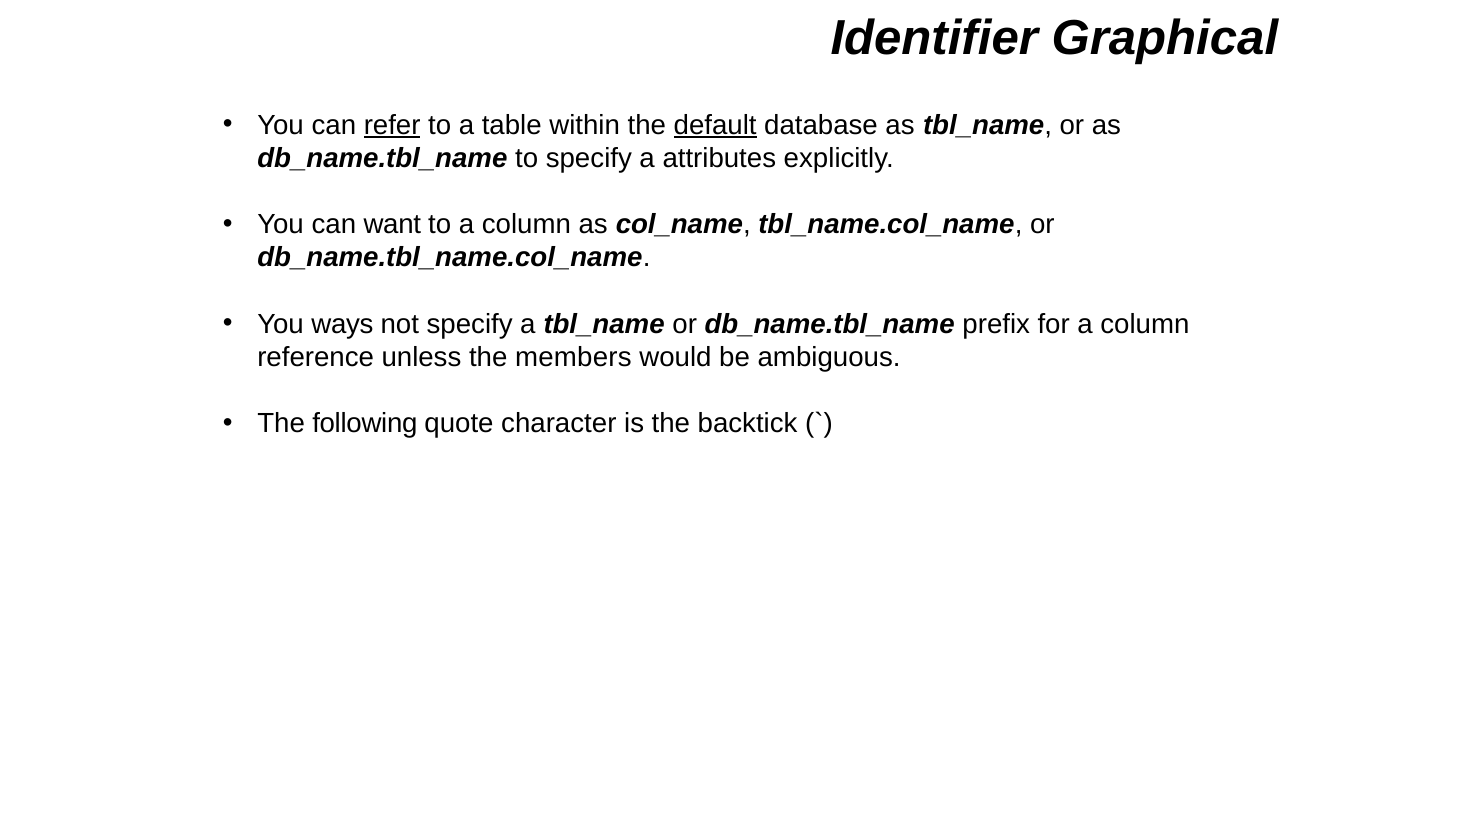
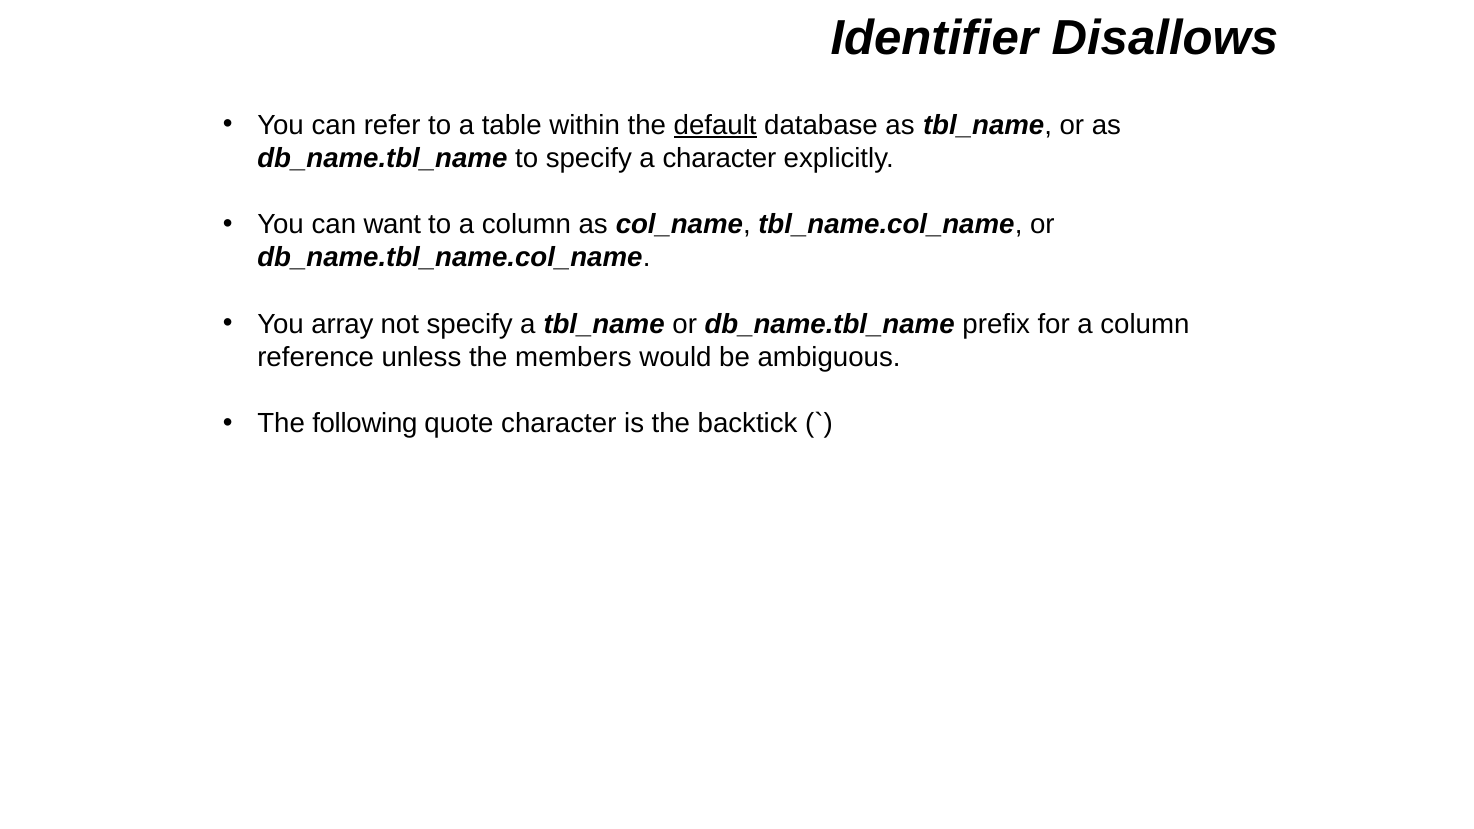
Graphical: Graphical -> Disallows
refer underline: present -> none
a attributes: attributes -> character
ways: ways -> array
